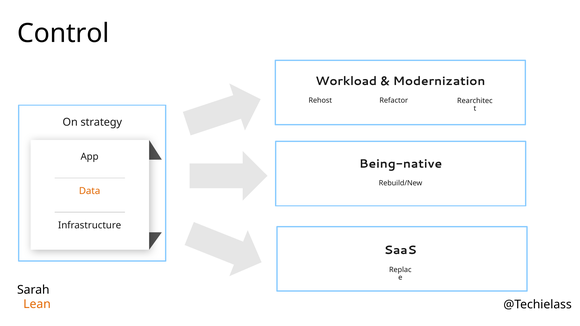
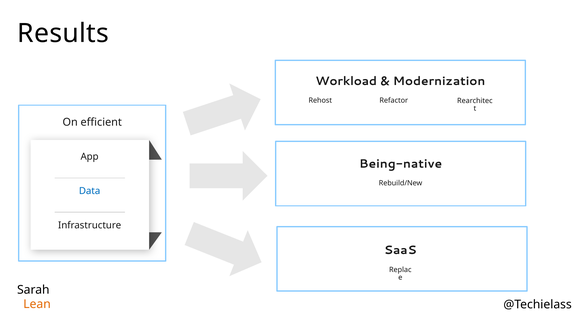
Control: Control -> Results
strategy: strategy -> efficient
Data colour: orange -> blue
